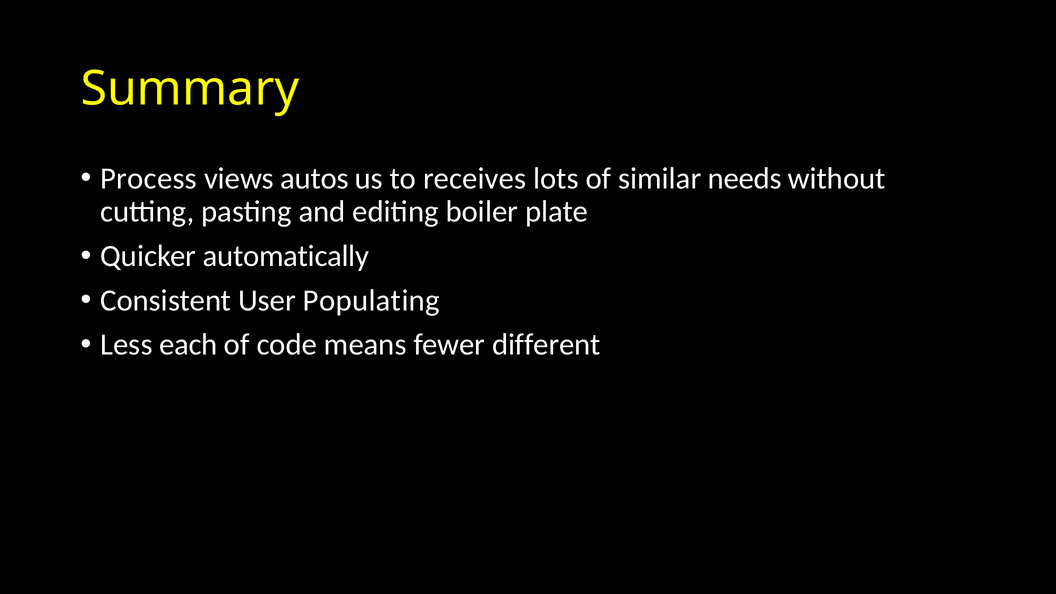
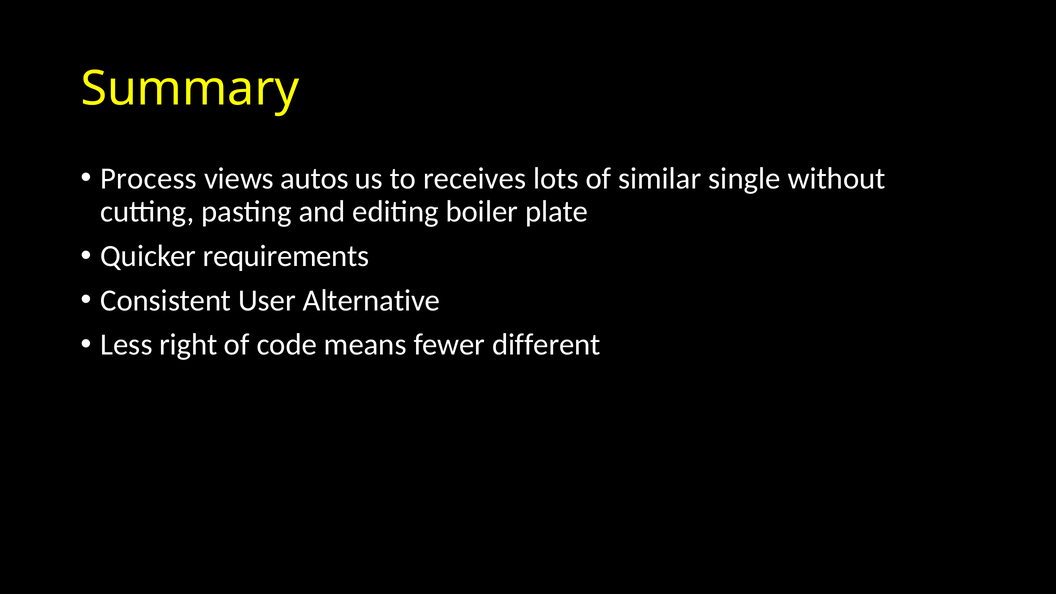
needs: needs -> single
automatically: automatically -> requirements
Populating: Populating -> Alternative
each: each -> right
